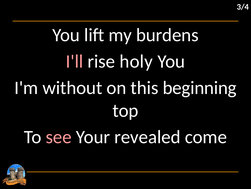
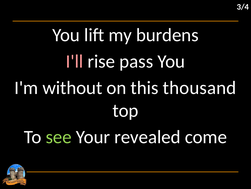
holy: holy -> pass
beginning: beginning -> thousand
see colour: pink -> light green
